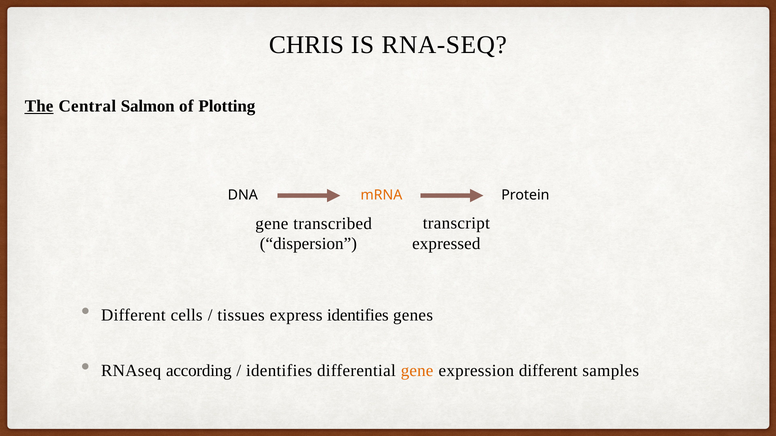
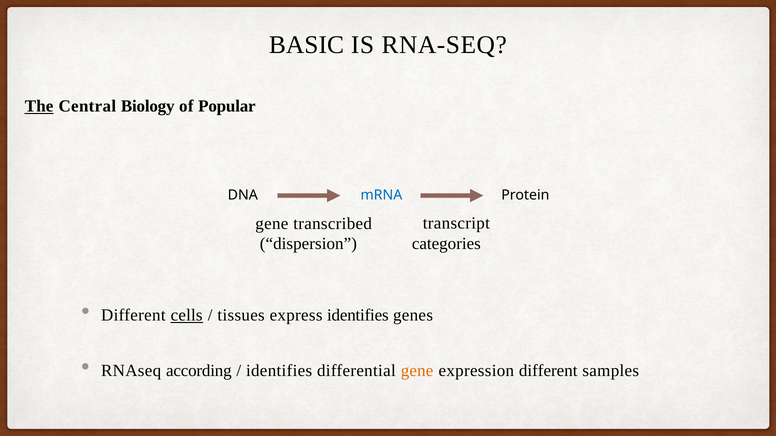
CHRIS: CHRIS -> BASIC
Salmon: Salmon -> Biology
Plotting: Plotting -> Popular
mRNA colour: orange -> blue
expressed: expressed -> categories
cells underline: none -> present
